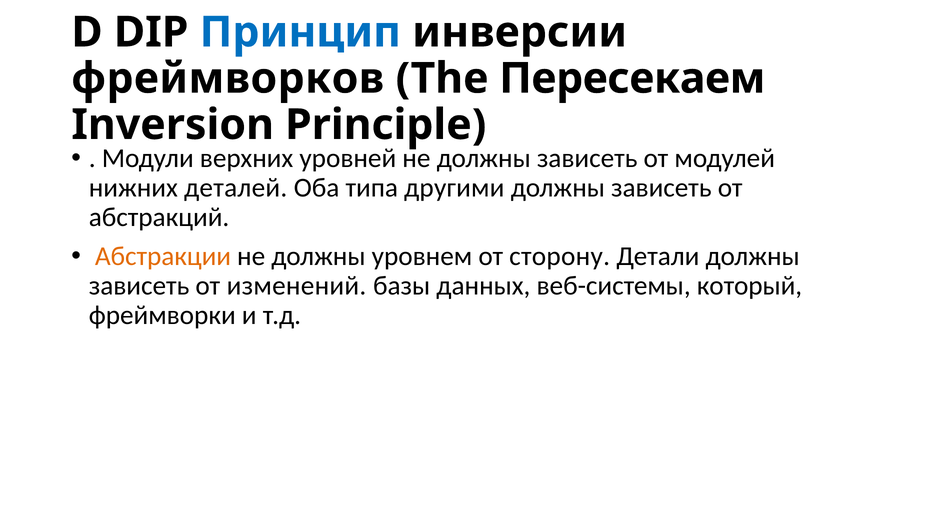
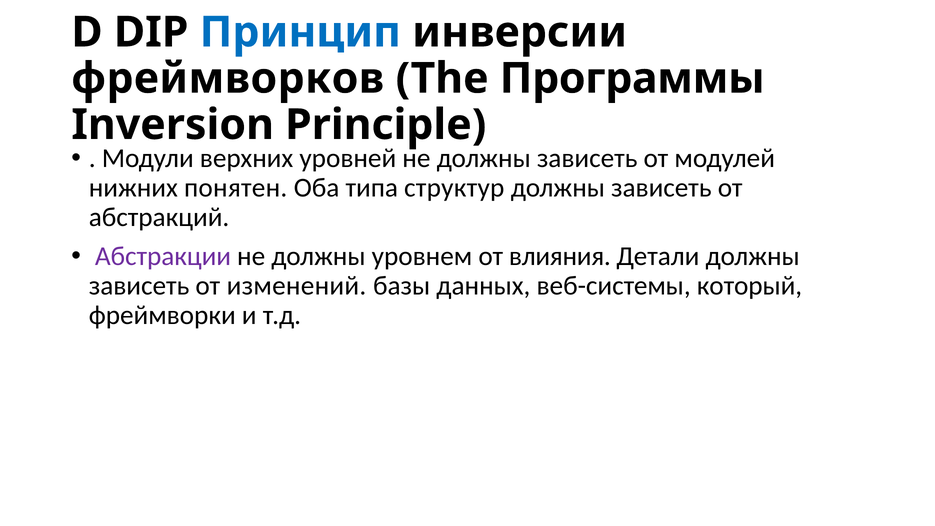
Пересекаем: Пересекаем -> Программы
деталей: деталей -> понятен
другими: другими -> структур
Абстракции colour: orange -> purple
сторону: сторону -> влияния
